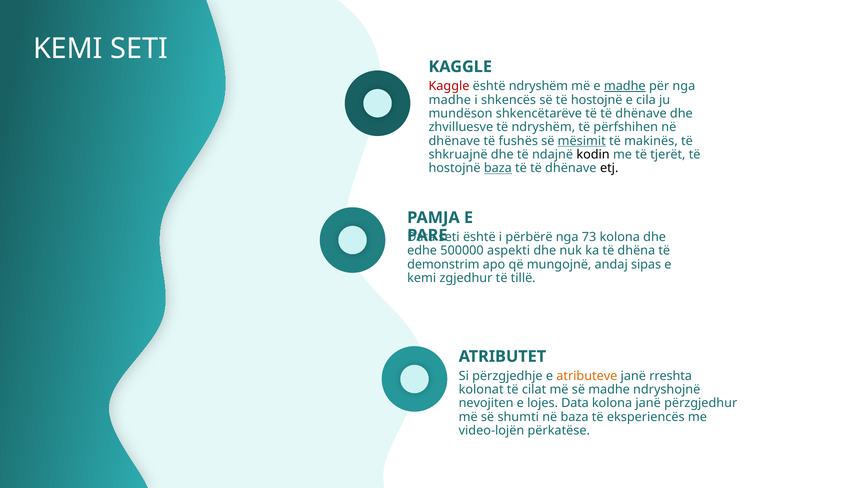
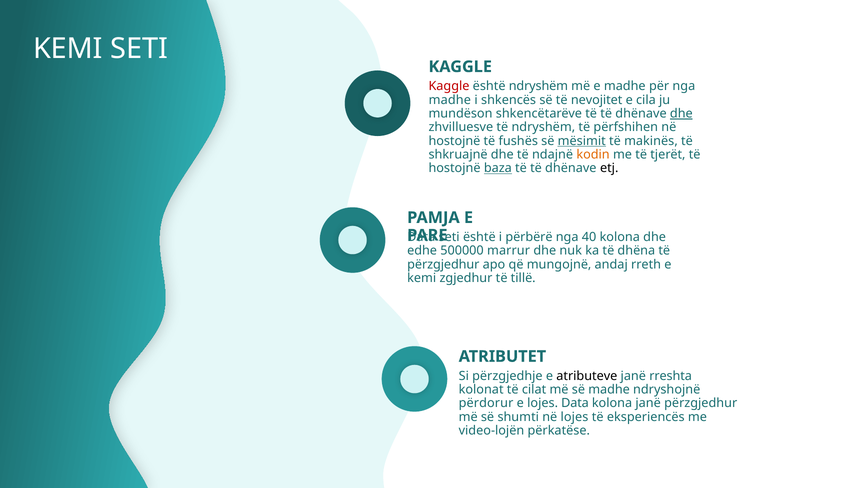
madhe at (625, 86) underline: present -> none
së të hostojnë: hostojnë -> nevojitet
dhe at (681, 114) underline: none -> present
dhënave at (454, 141): dhënave -> hostojnë
kodin colour: black -> orange
73: 73 -> 40
aspekti: aspekti -> marrur
demonstrim at (443, 265): demonstrim -> përzgjedhur
sipas: sipas -> rreth
atributeve colour: orange -> black
nevojiten: nevojiten -> përdorur
në baza: baza -> lojes
